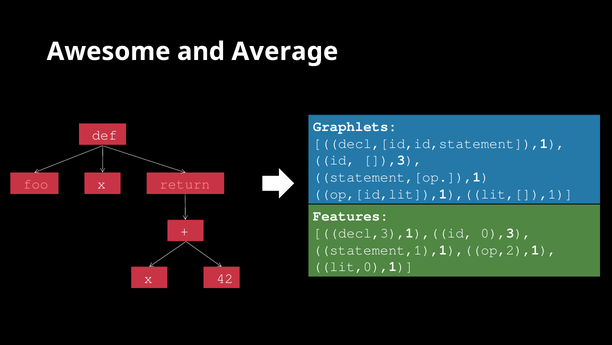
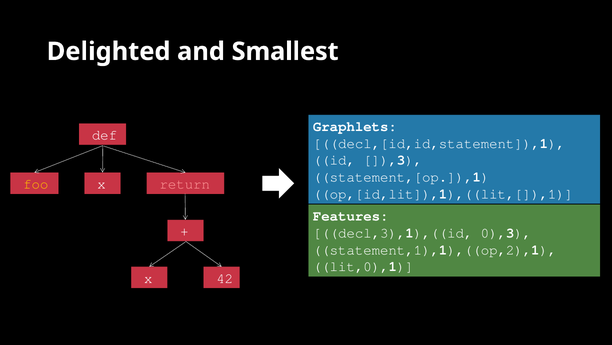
Awesome: Awesome -> Delighted
Average: Average -> Smallest
foo colour: pink -> yellow
